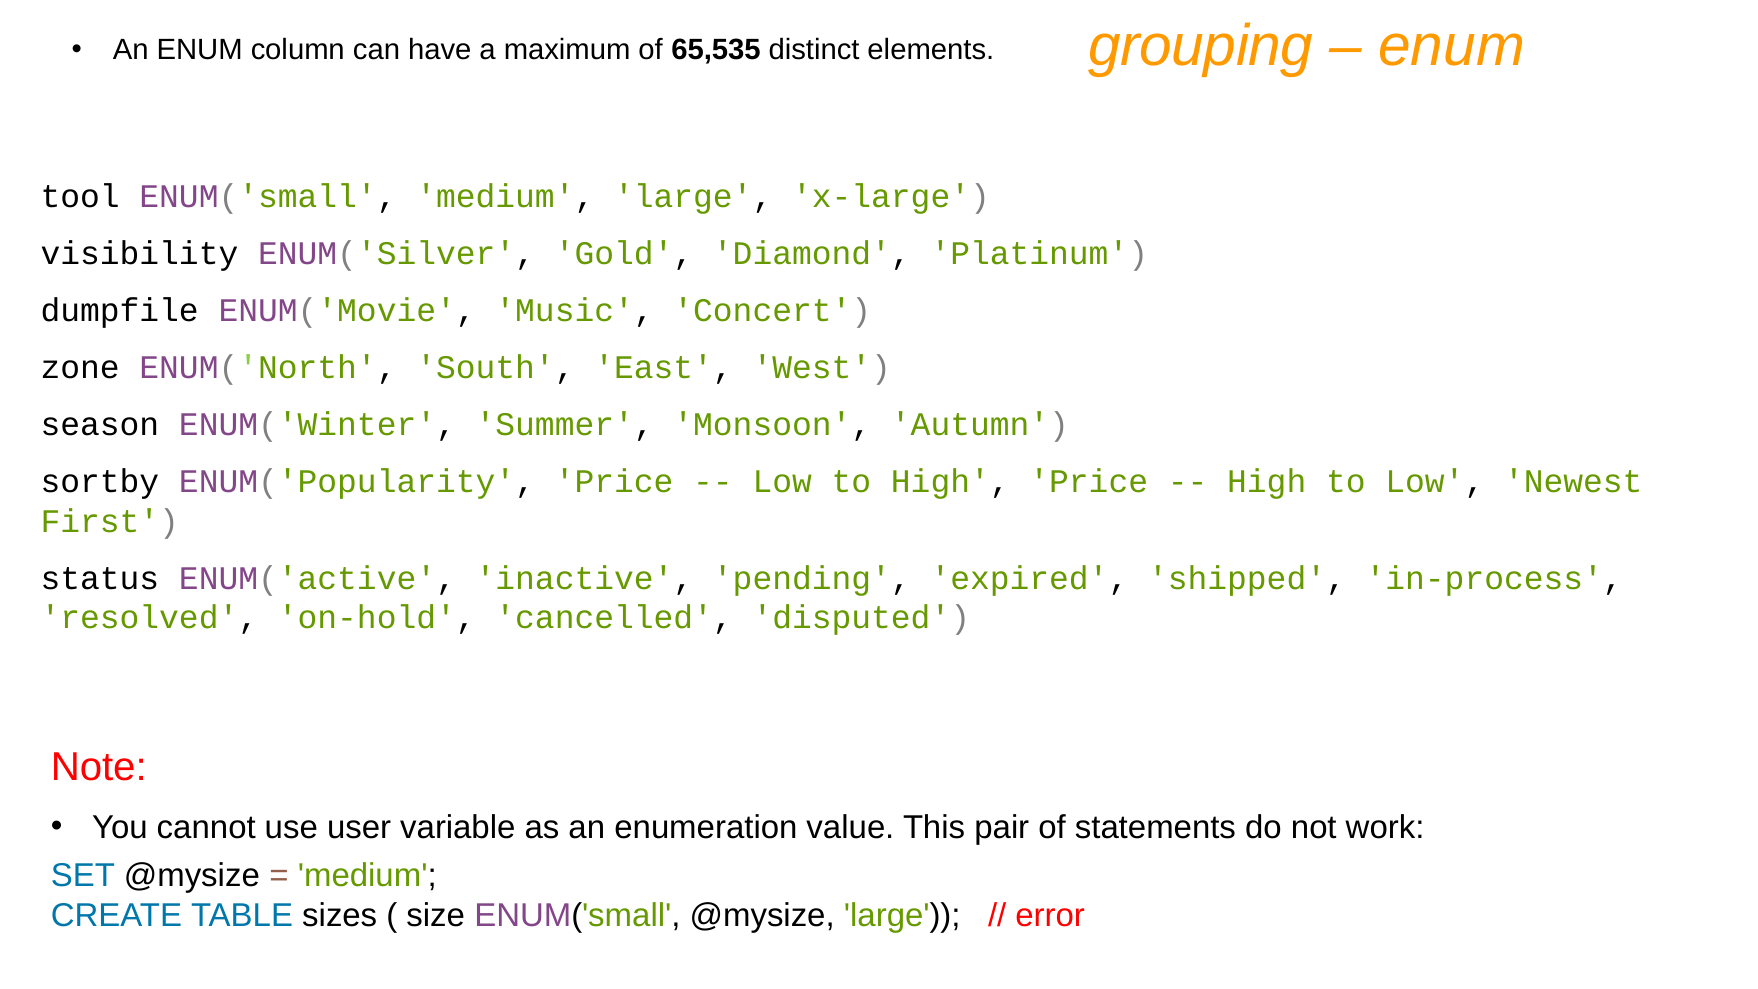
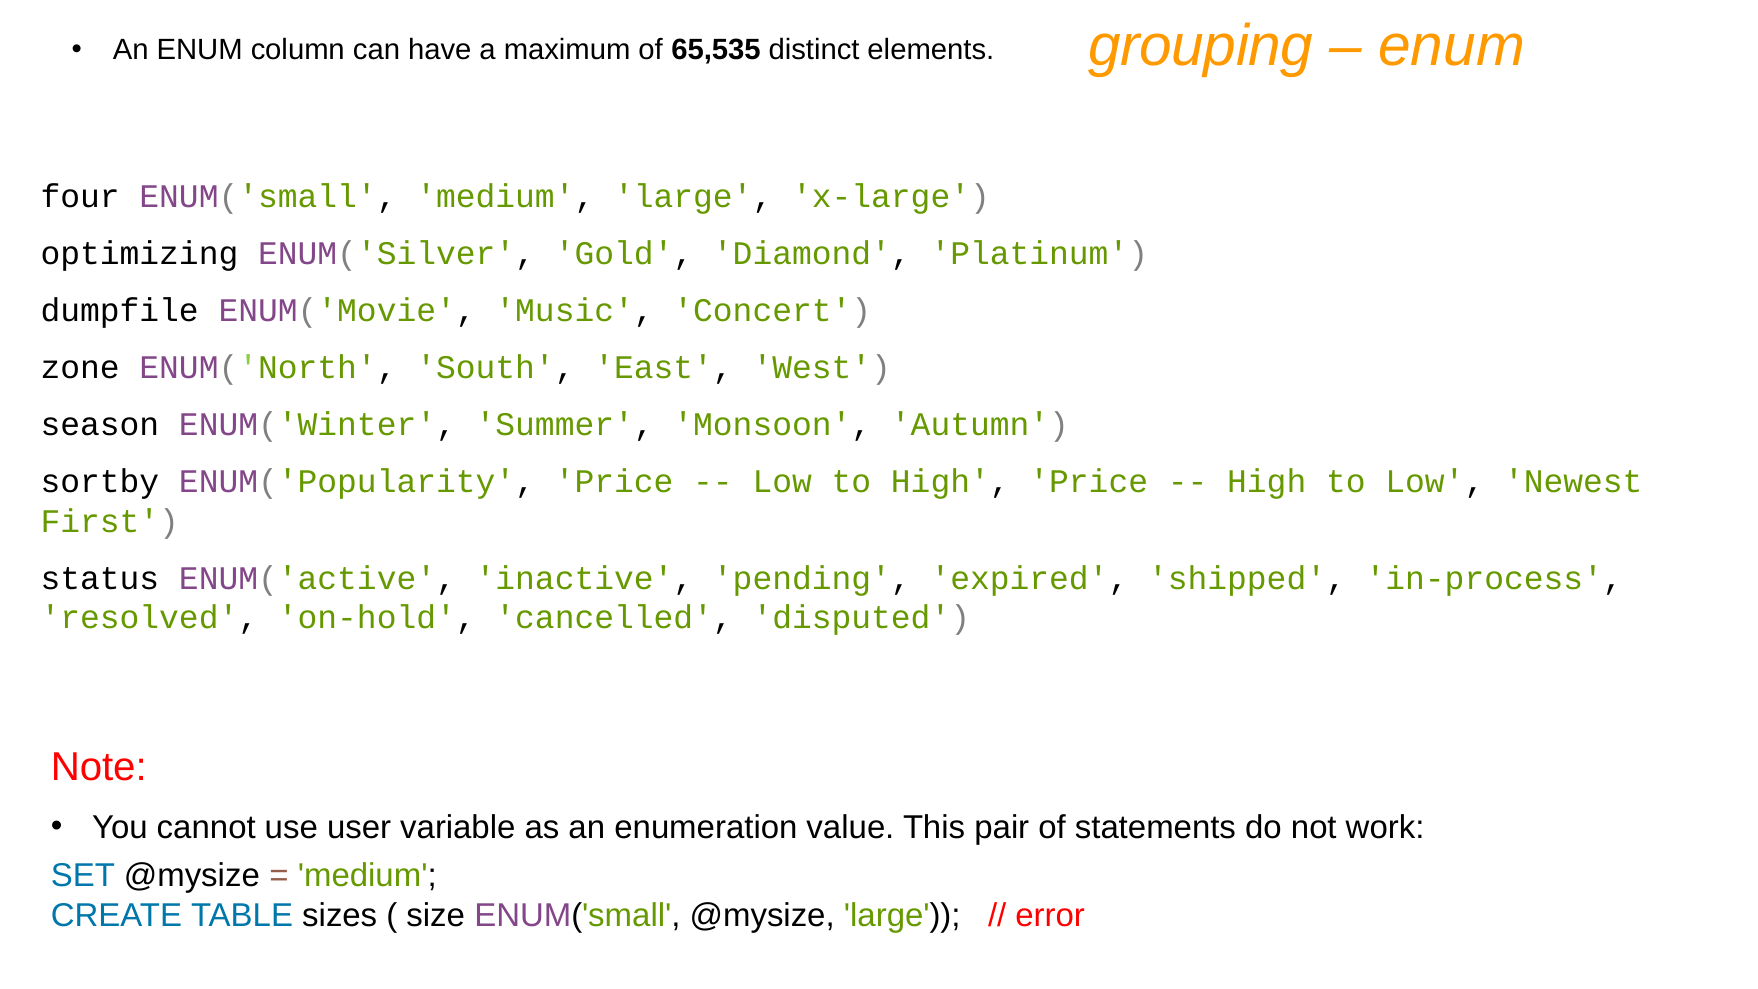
tool: tool -> four
visibility: visibility -> optimizing
